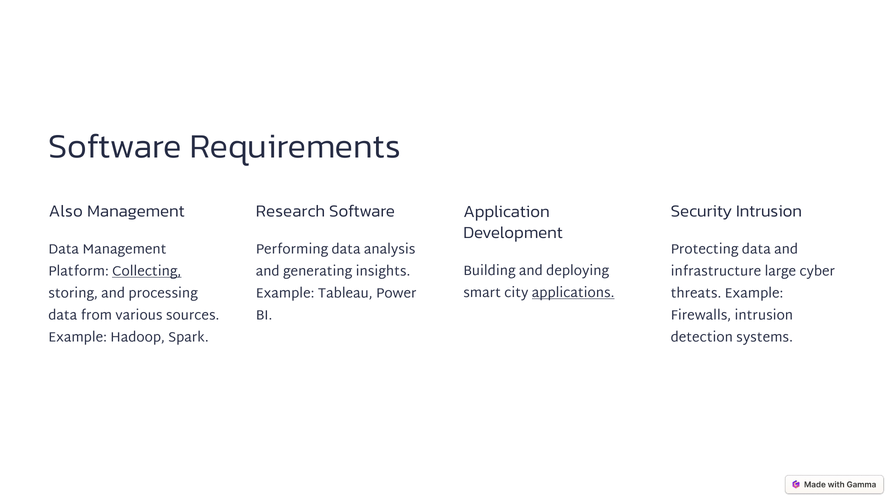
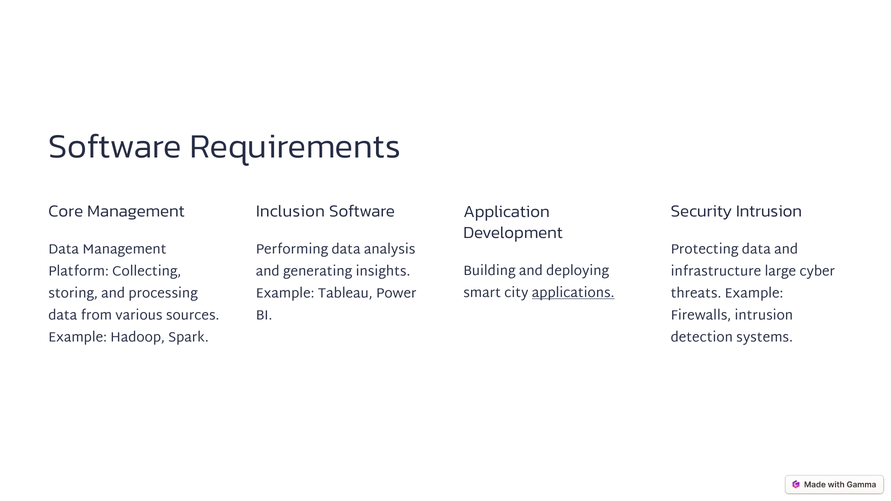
Also: Also -> Core
Research: Research -> Inclusion
Collecting underline: present -> none
